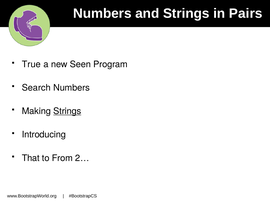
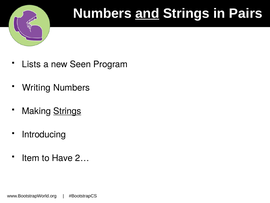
and underline: none -> present
True: True -> Lists
Search: Search -> Writing
That: That -> Item
From: From -> Have
